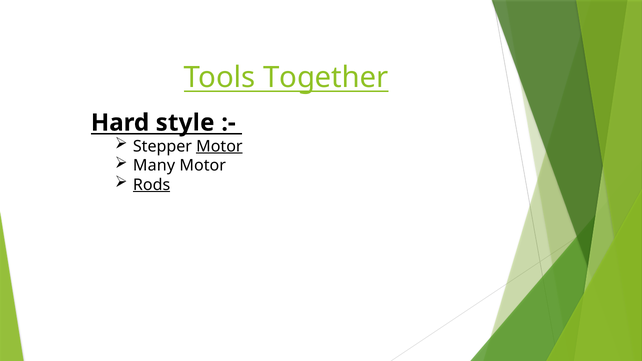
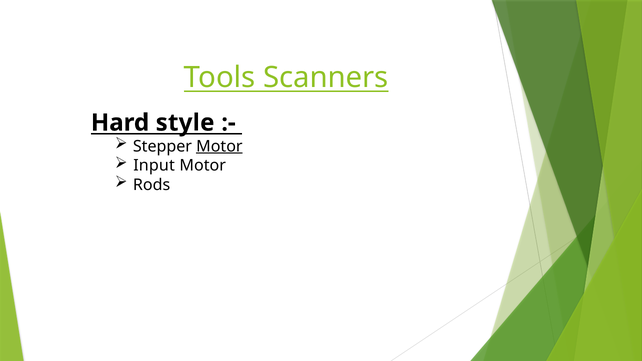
Together: Together -> Scanners
Many: Many -> Input
Rods underline: present -> none
